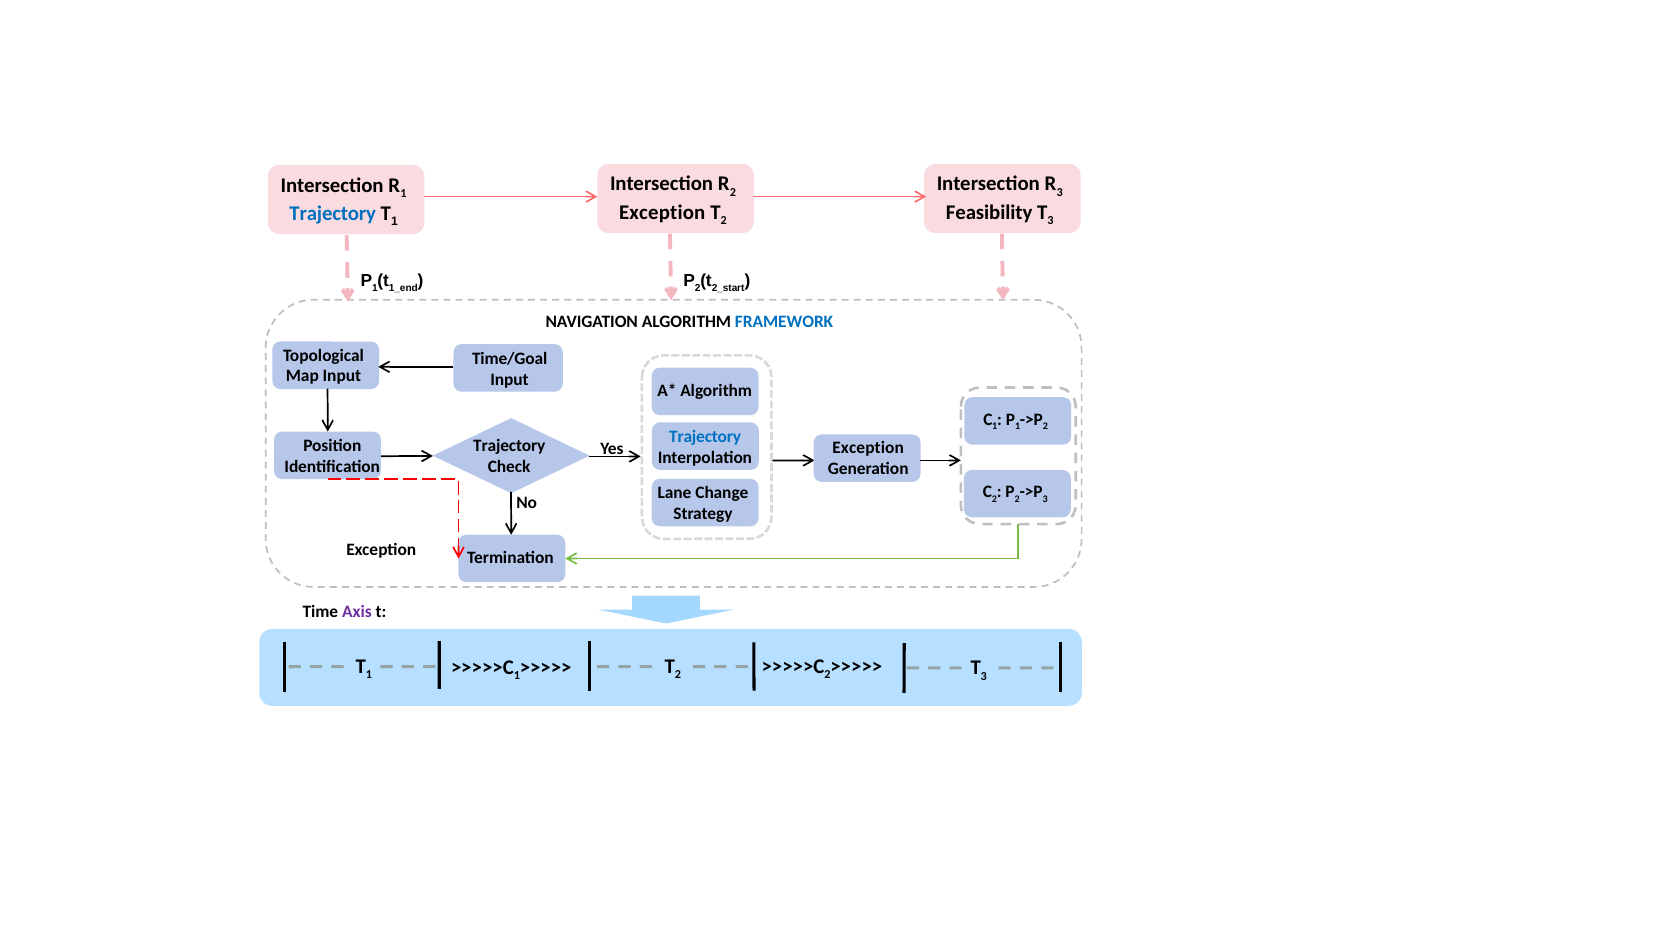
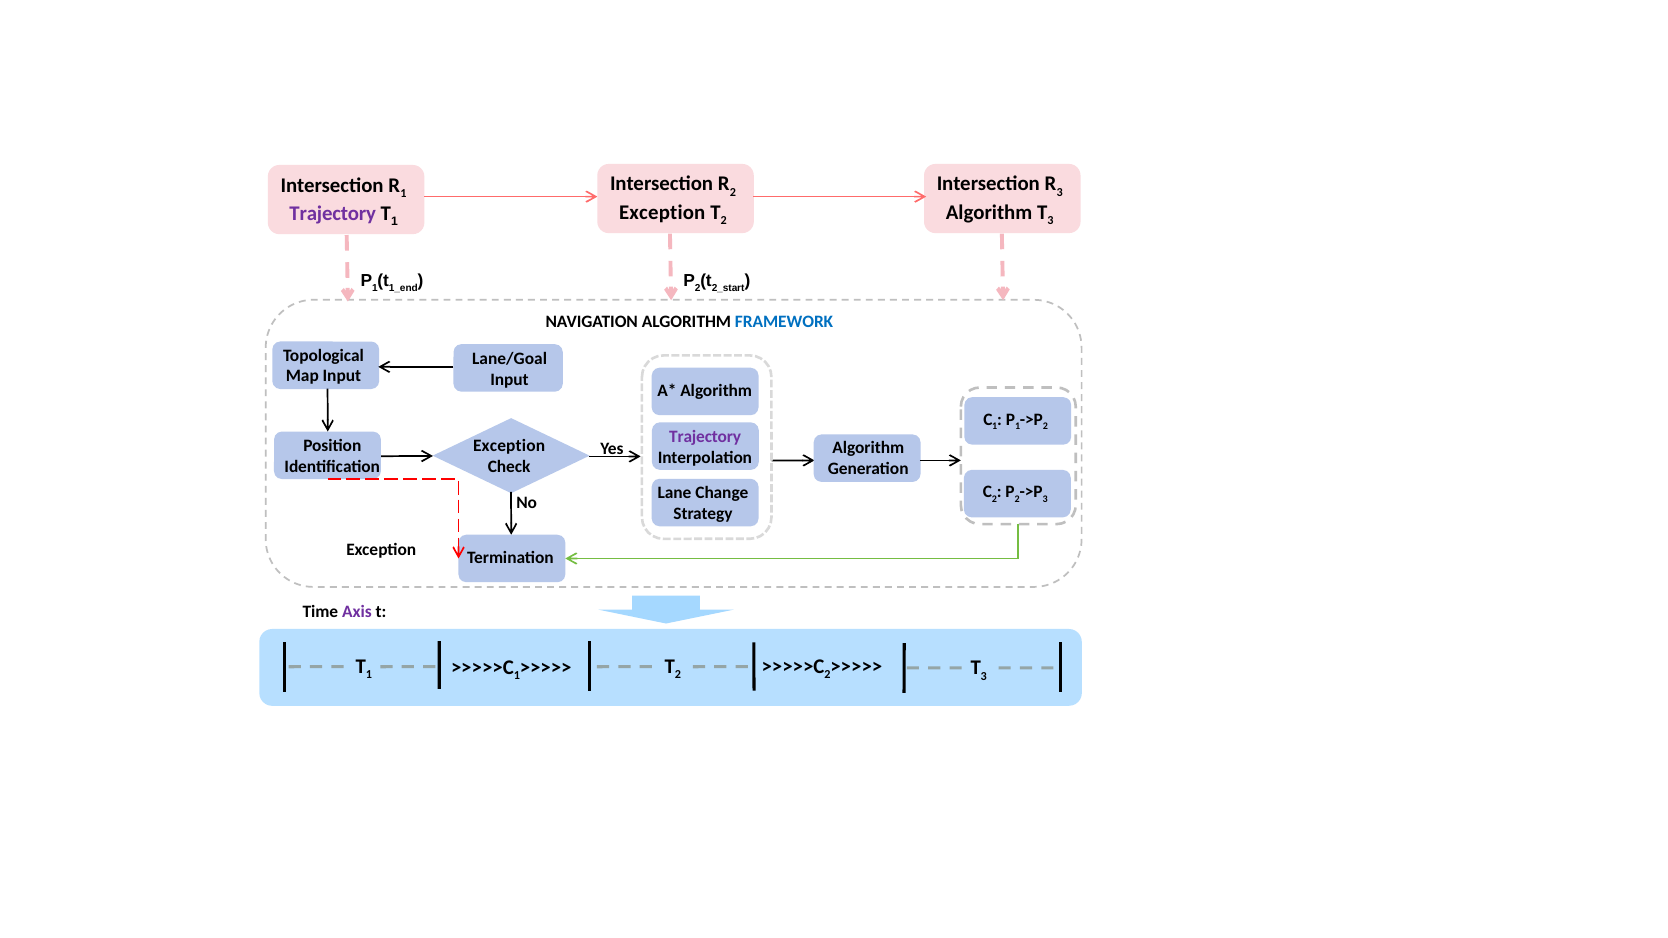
Feasibility at (989, 212): Feasibility -> Algorithm
Trajectory at (333, 214) colour: blue -> purple
Time/Goal: Time/Goal -> Lane/Goal
Trajectory at (705, 437) colour: blue -> purple
Trajectory at (509, 446): Trajectory -> Exception
Exception at (868, 448): Exception -> Algorithm
